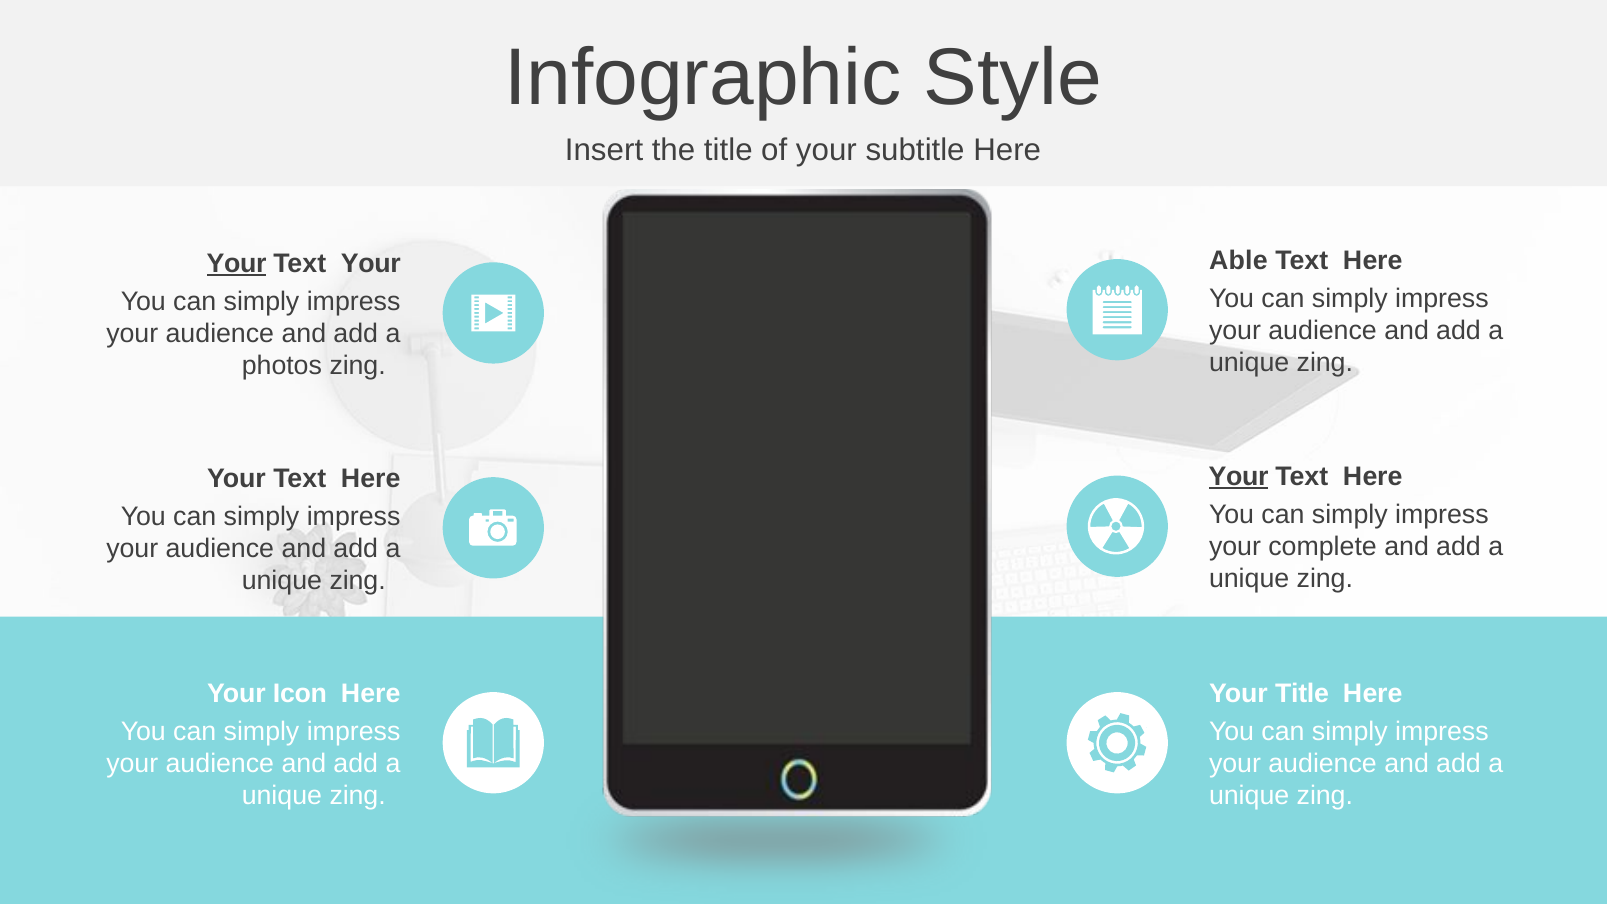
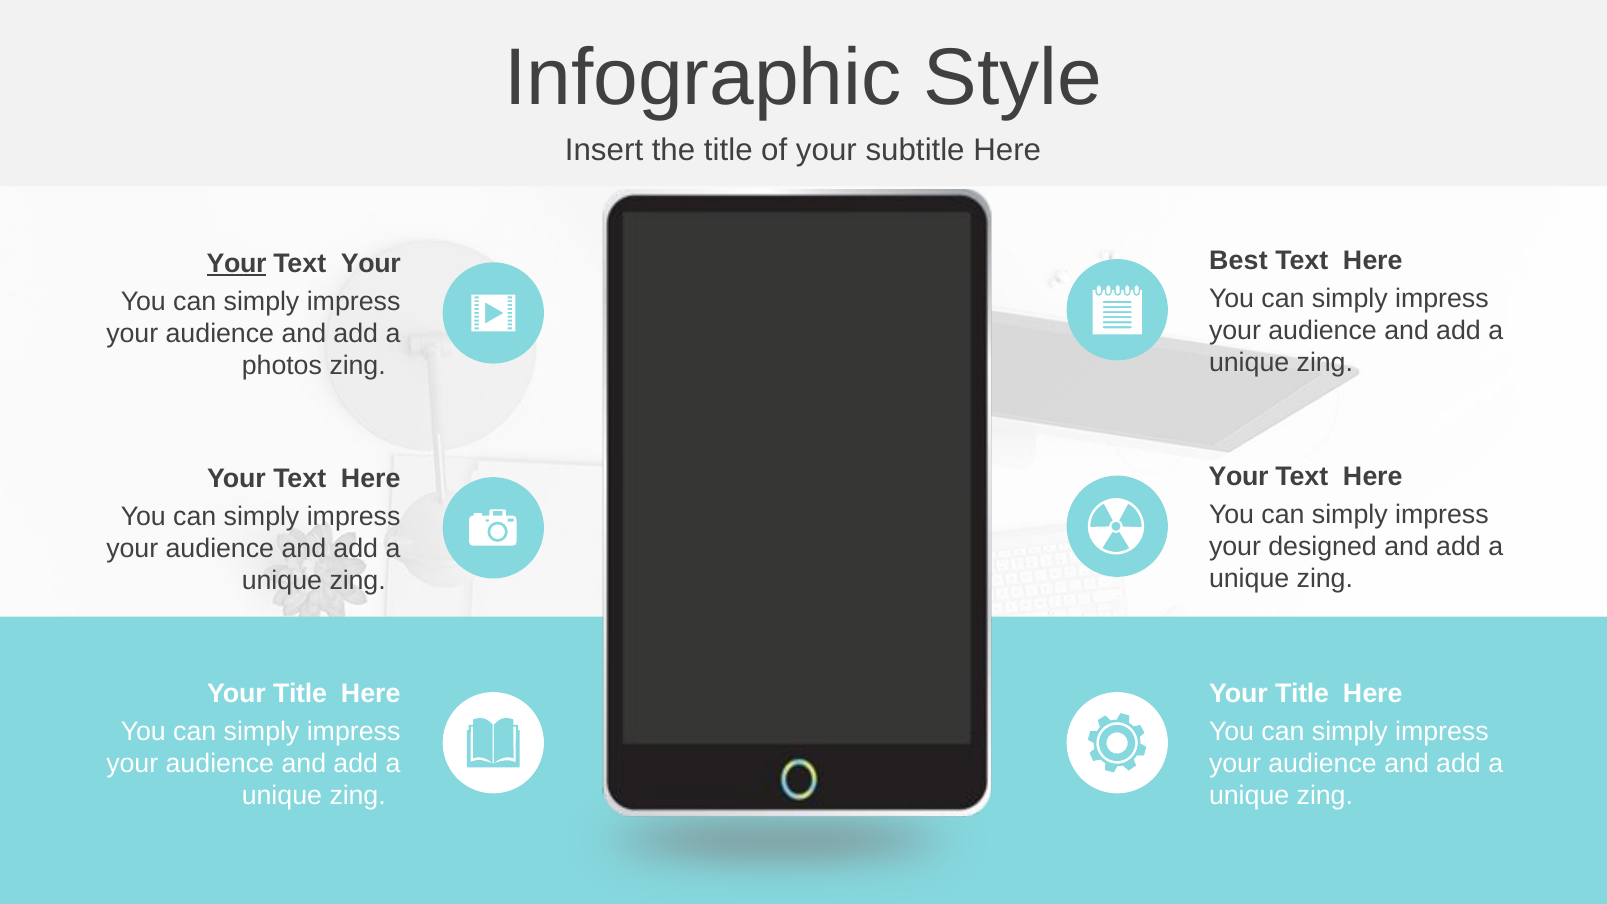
Able: Able -> Best
Your at (1239, 477) underline: present -> none
complete: complete -> designed
Icon at (300, 693): Icon -> Title
